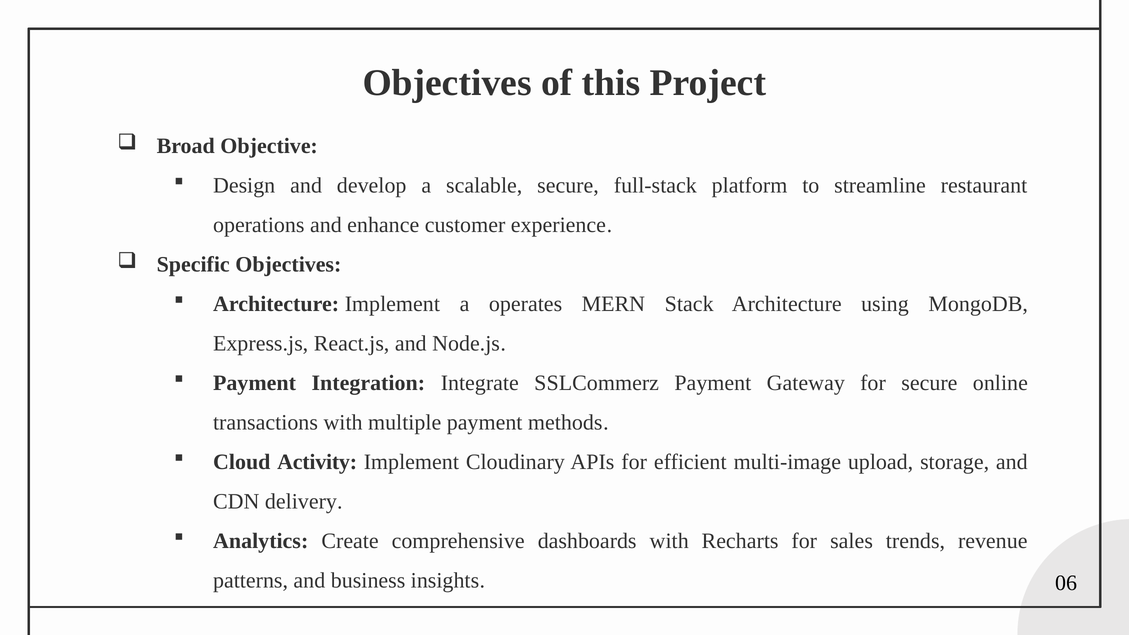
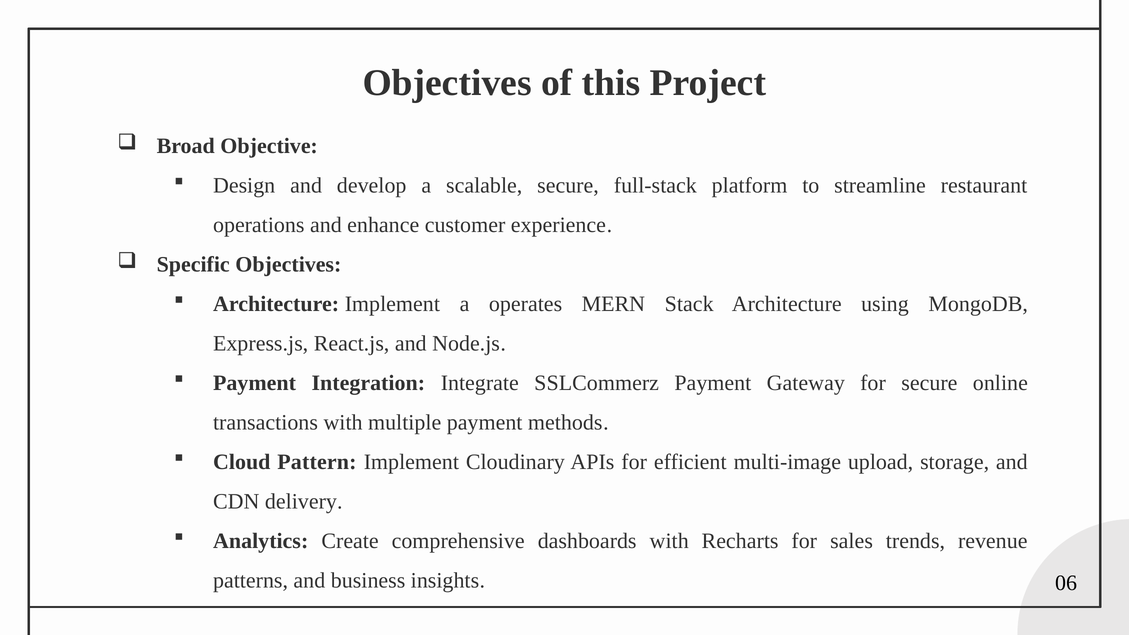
Activity: Activity -> Pattern
